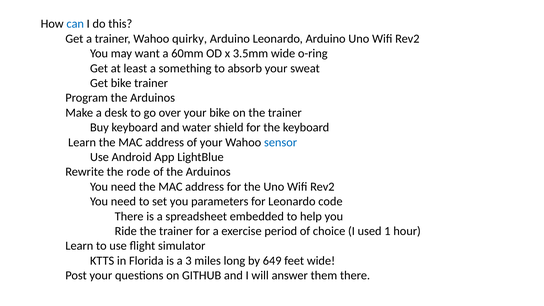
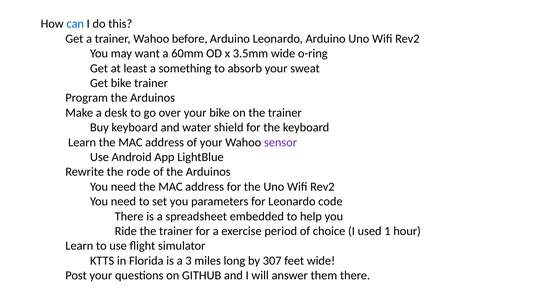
quirky: quirky -> before
sensor colour: blue -> purple
649: 649 -> 307
